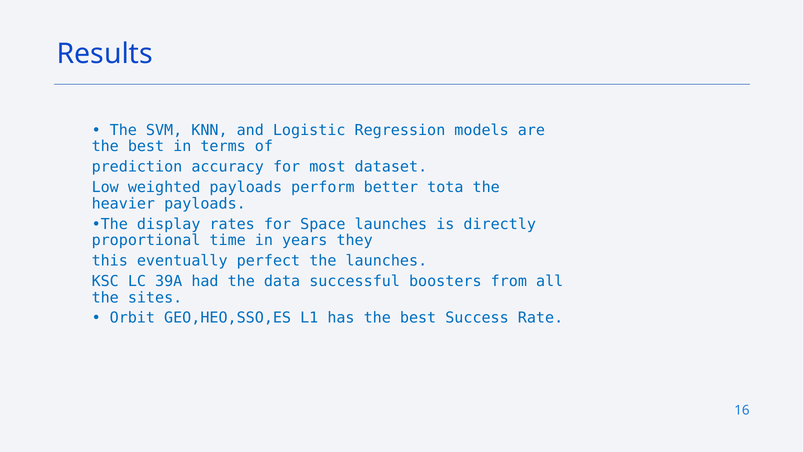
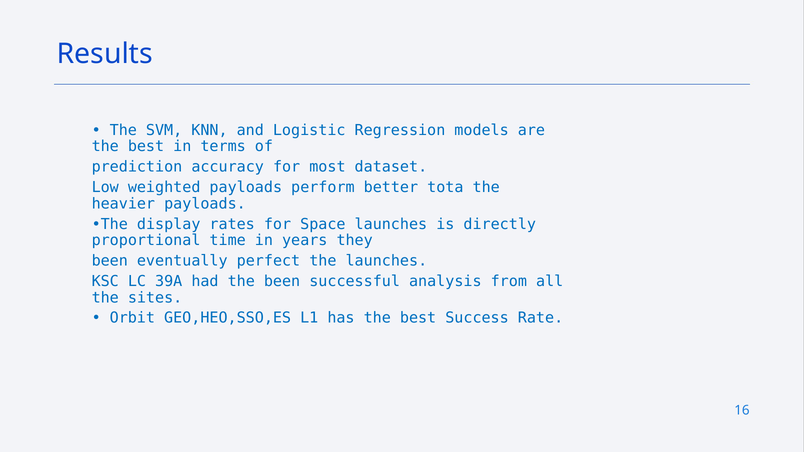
this at (110, 261): this -> been
the data: data -> been
boosters: boosters -> analysis
